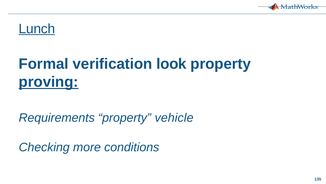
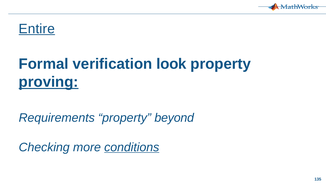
Lunch: Lunch -> Entire
vehicle: vehicle -> beyond
conditions underline: none -> present
